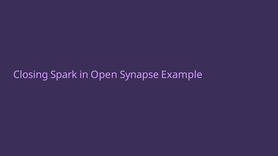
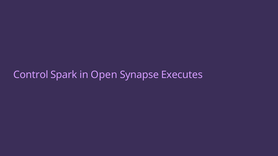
Closing: Closing -> Control
Example: Example -> Executes
